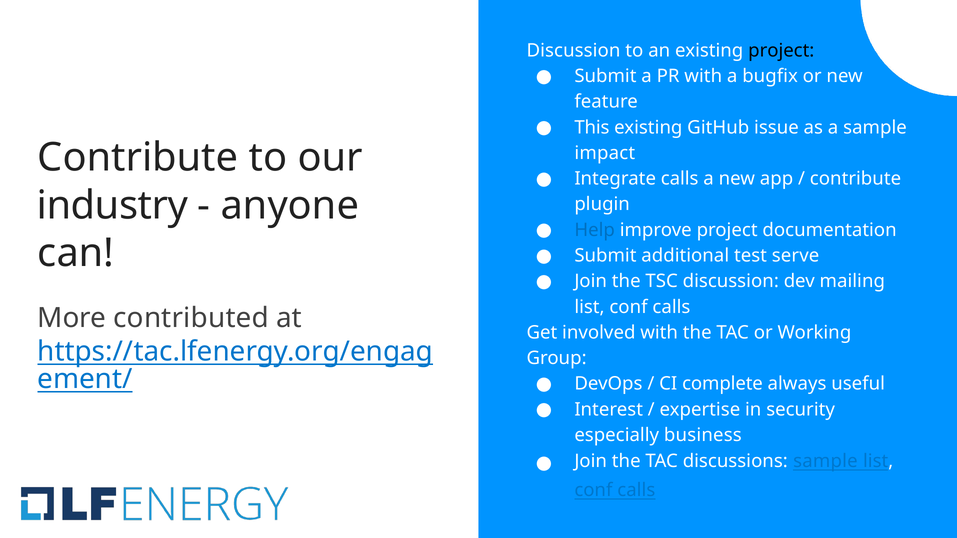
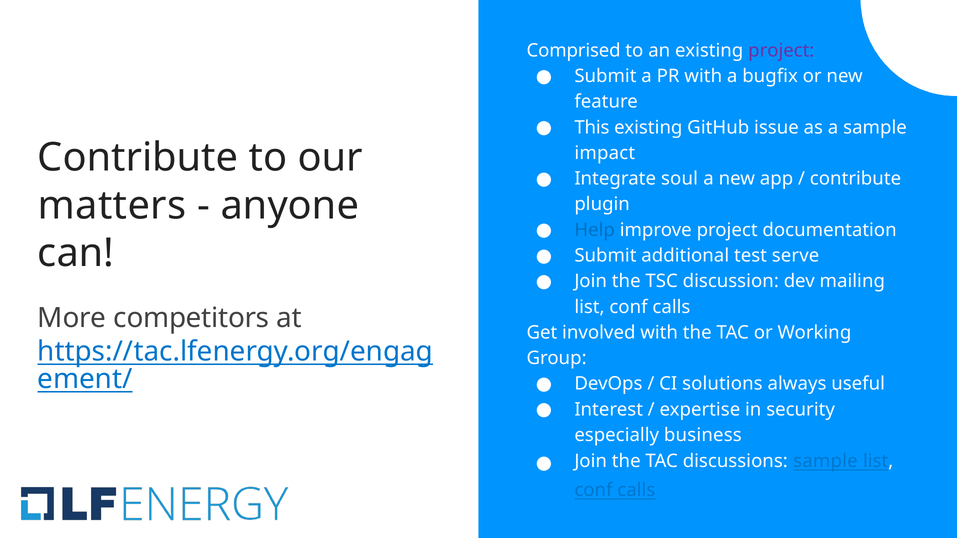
Discussion at (574, 51): Discussion -> Comprised
project at (781, 51) colour: black -> purple
Integrate calls: calls -> soul
industry: industry -> matters
contributed: contributed -> competitors
complete: complete -> solutions
